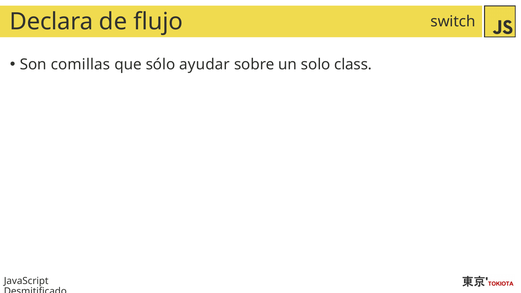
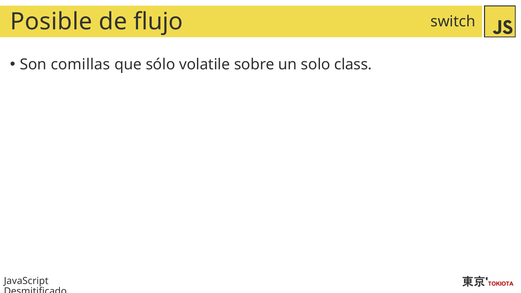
Declara: Declara -> Posible
ayudar: ayudar -> volatile
